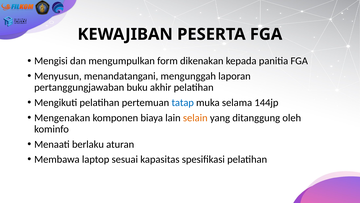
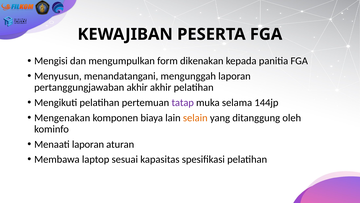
pertanggungjawaban buku: buku -> akhir
tatap colour: blue -> purple
Menaati berlaku: berlaku -> laporan
